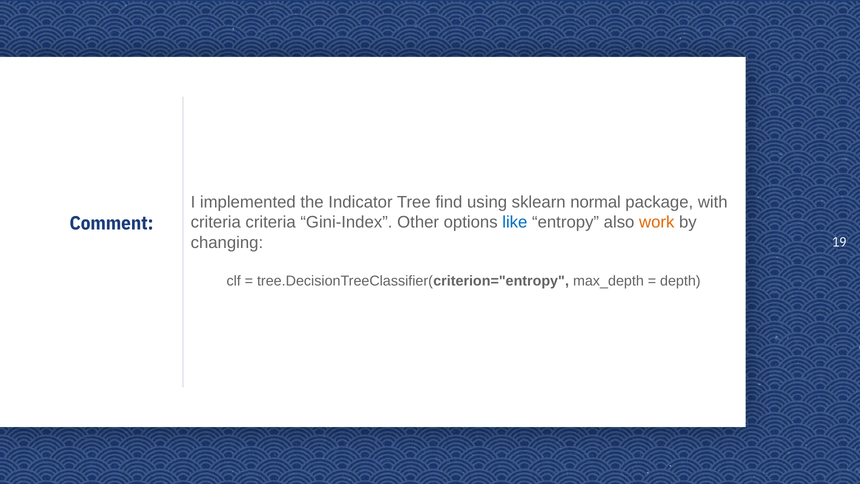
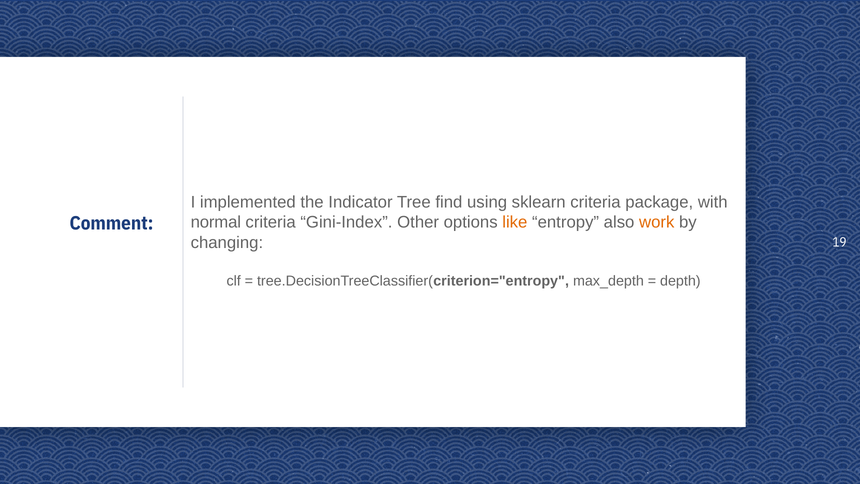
sklearn normal: normal -> criteria
criteria at (216, 222): criteria -> normal
like colour: blue -> orange
